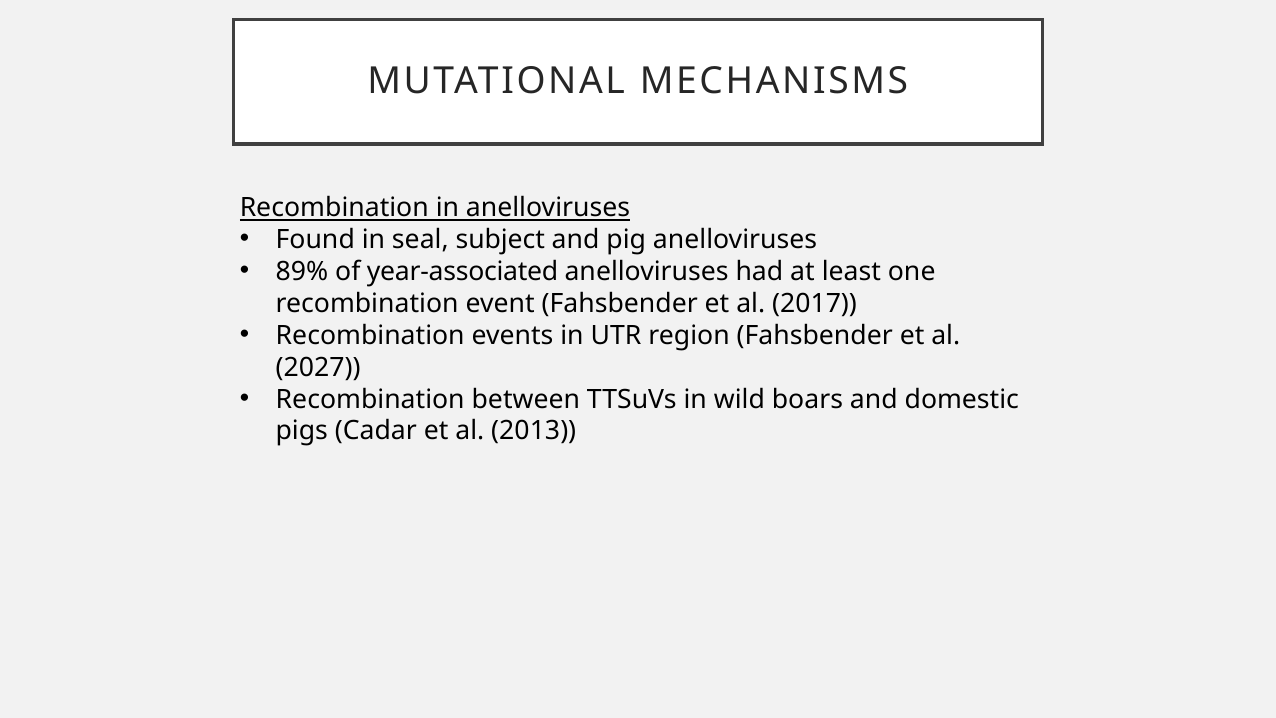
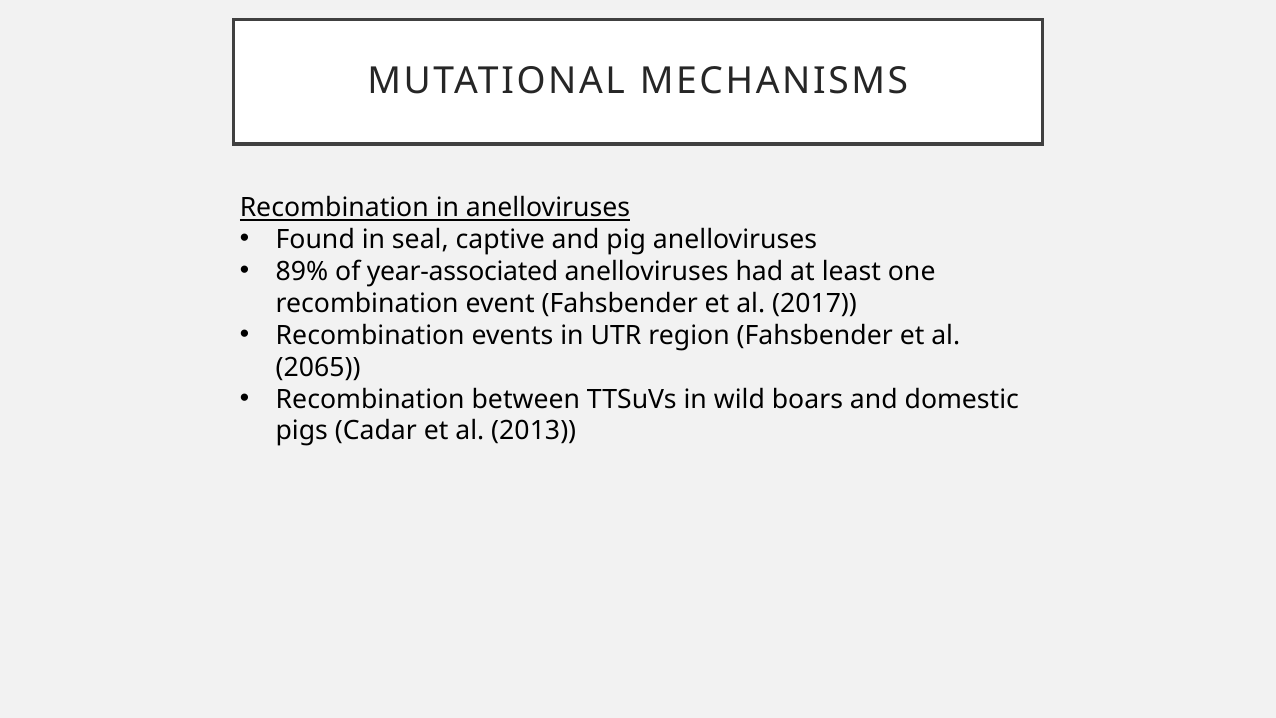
subject: subject -> captive
2027: 2027 -> 2065
